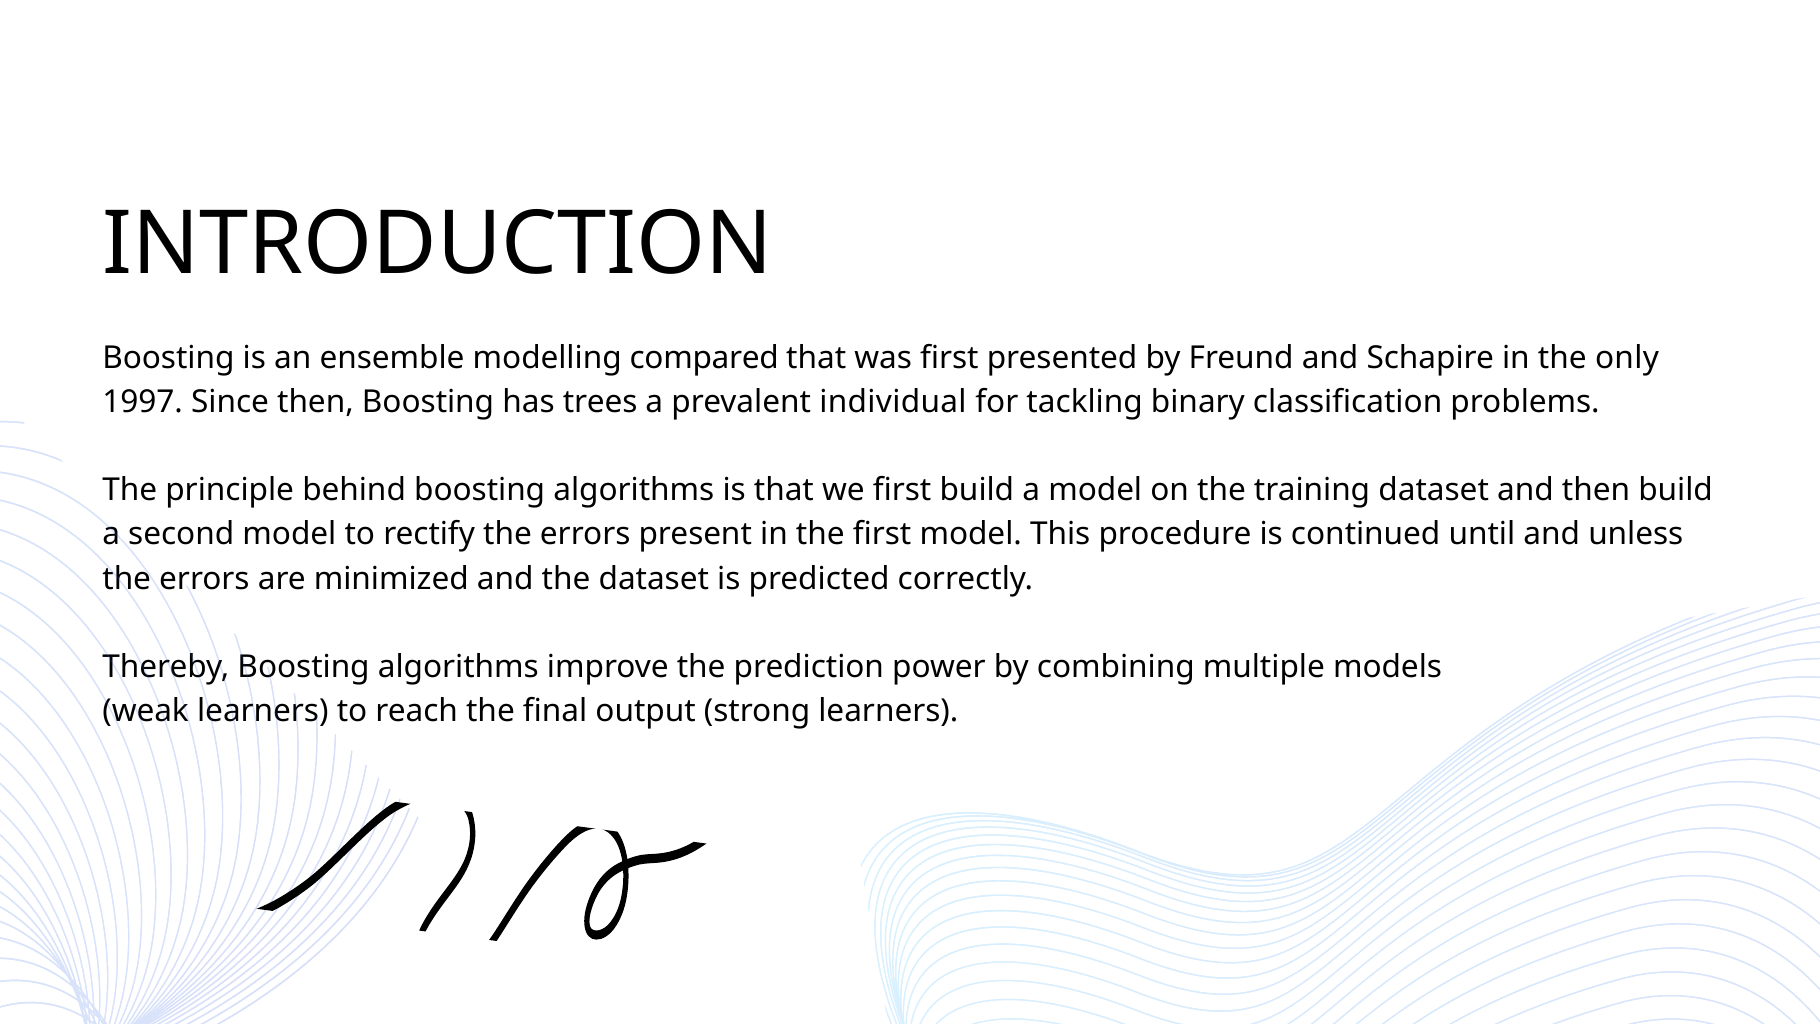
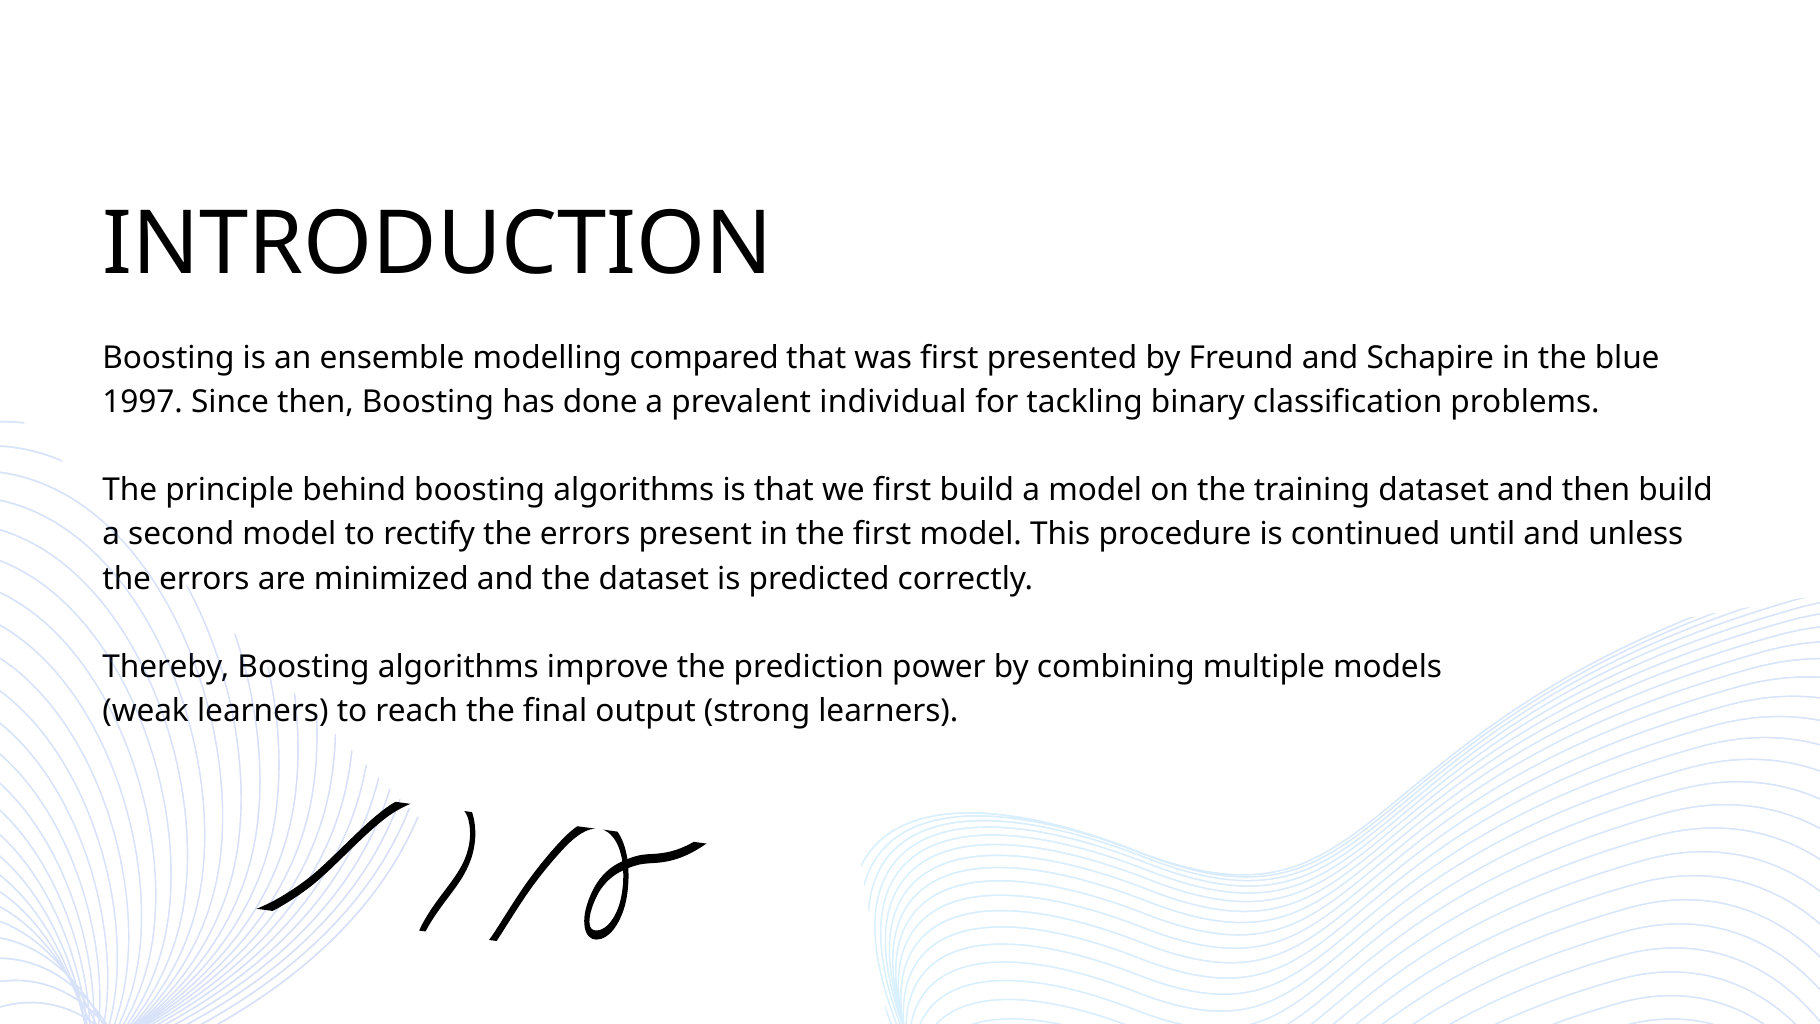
only: only -> blue
trees: trees -> done
